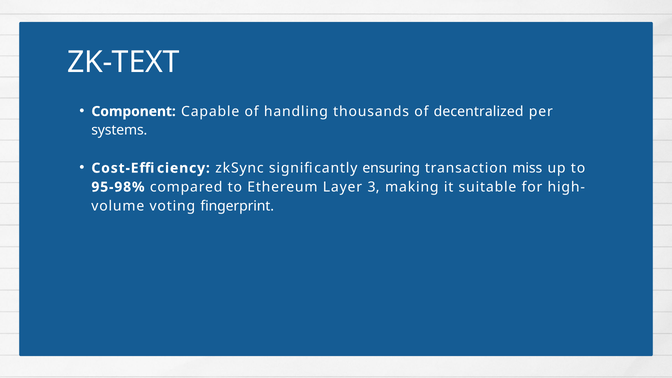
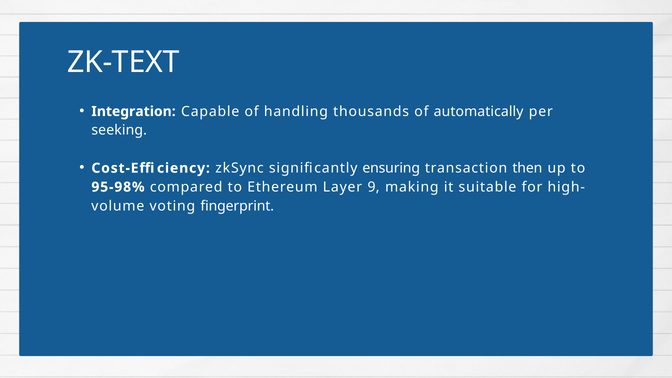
Component: Component -> Integration
decentralized: decentralized -> automatically
systems: systems -> seeking
miss: miss -> then
3: 3 -> 9
